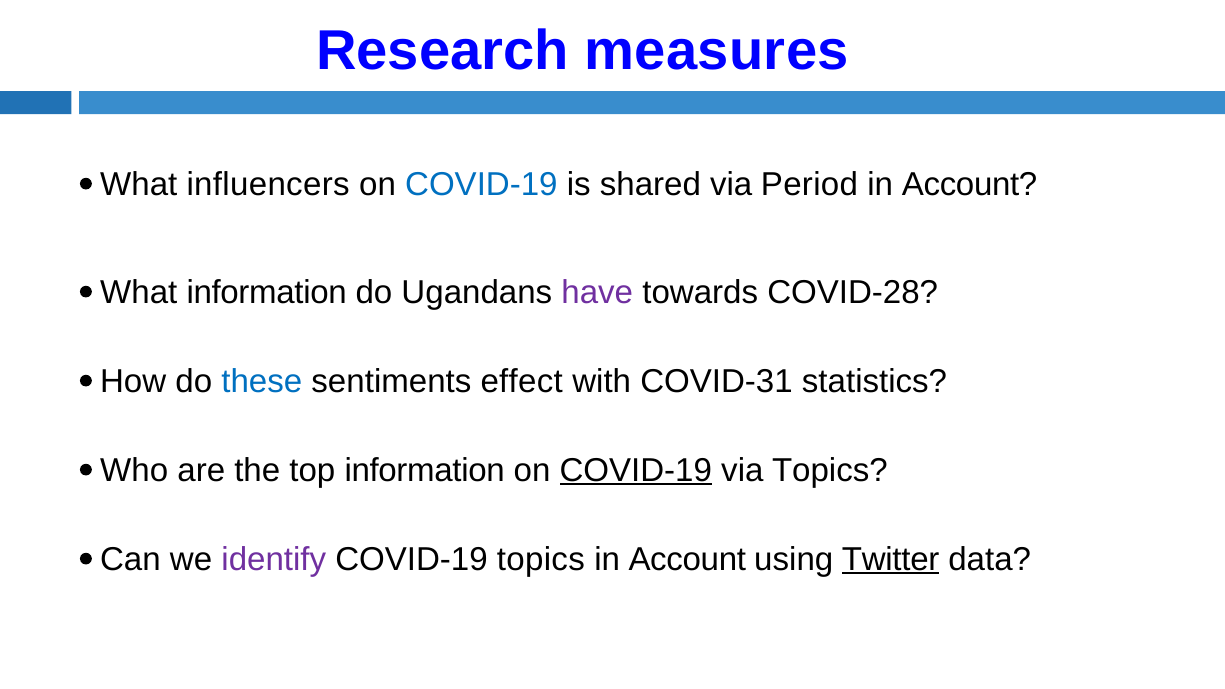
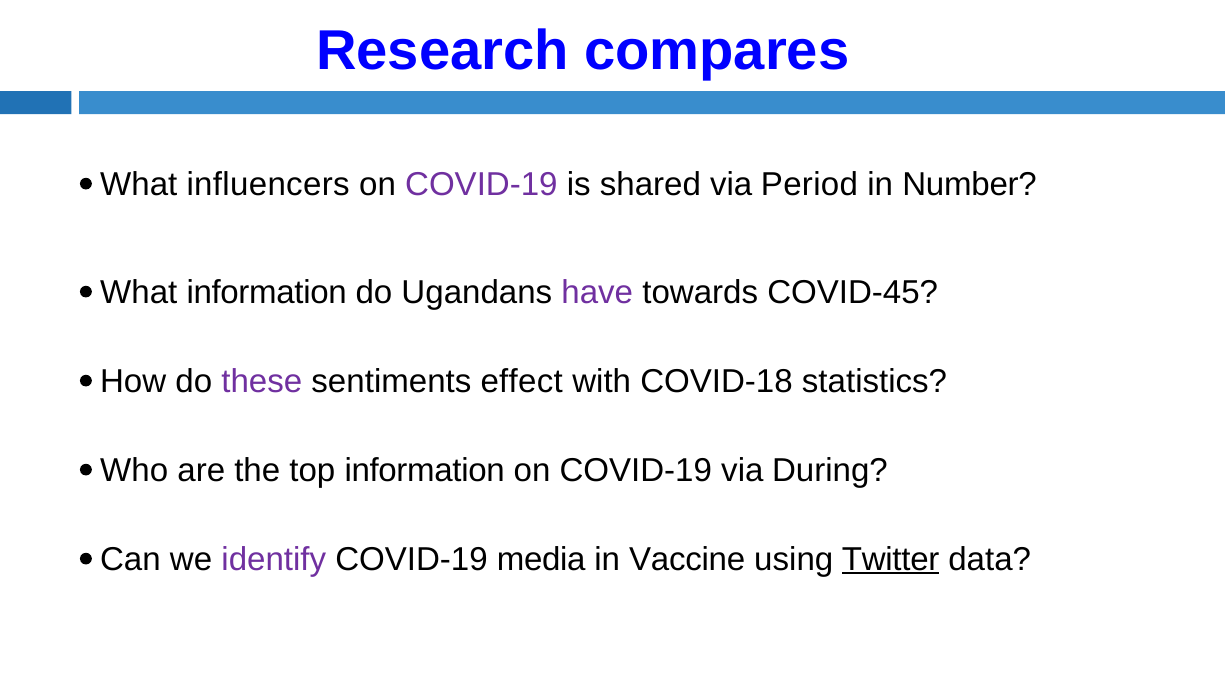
measures: measures -> compares
COVID-19 at (481, 184) colour: blue -> purple
Account at (970, 184): Account -> Number
COVID-28: COVID-28 -> COVID-45
these colour: blue -> purple
COVID-31: COVID-31 -> COVID-18
COVID-19 at (636, 470) underline: present -> none
via Topics: Topics -> During
COVID-19 topics: topics -> media
Account at (687, 559): Account -> Vaccine
